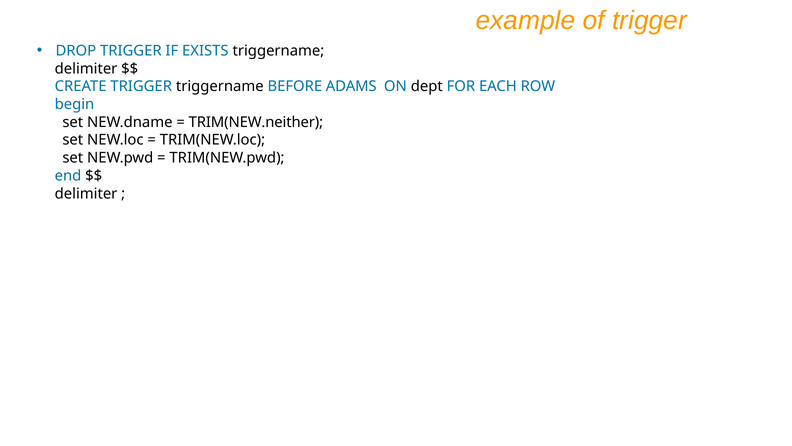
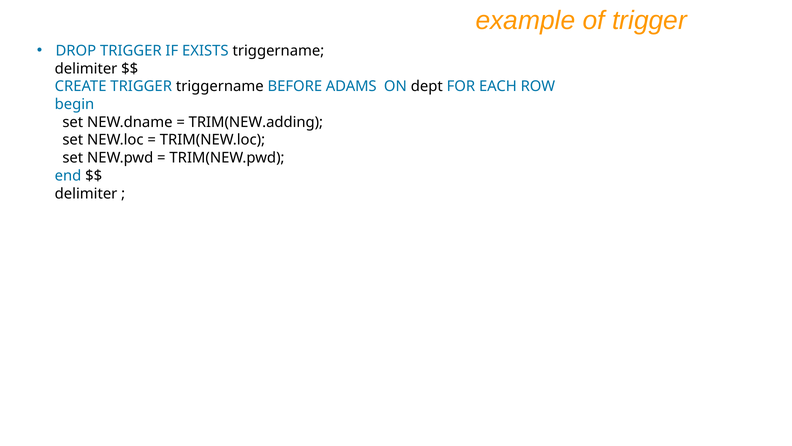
TRIM(NEW.neither: TRIM(NEW.neither -> TRIM(NEW.adding
